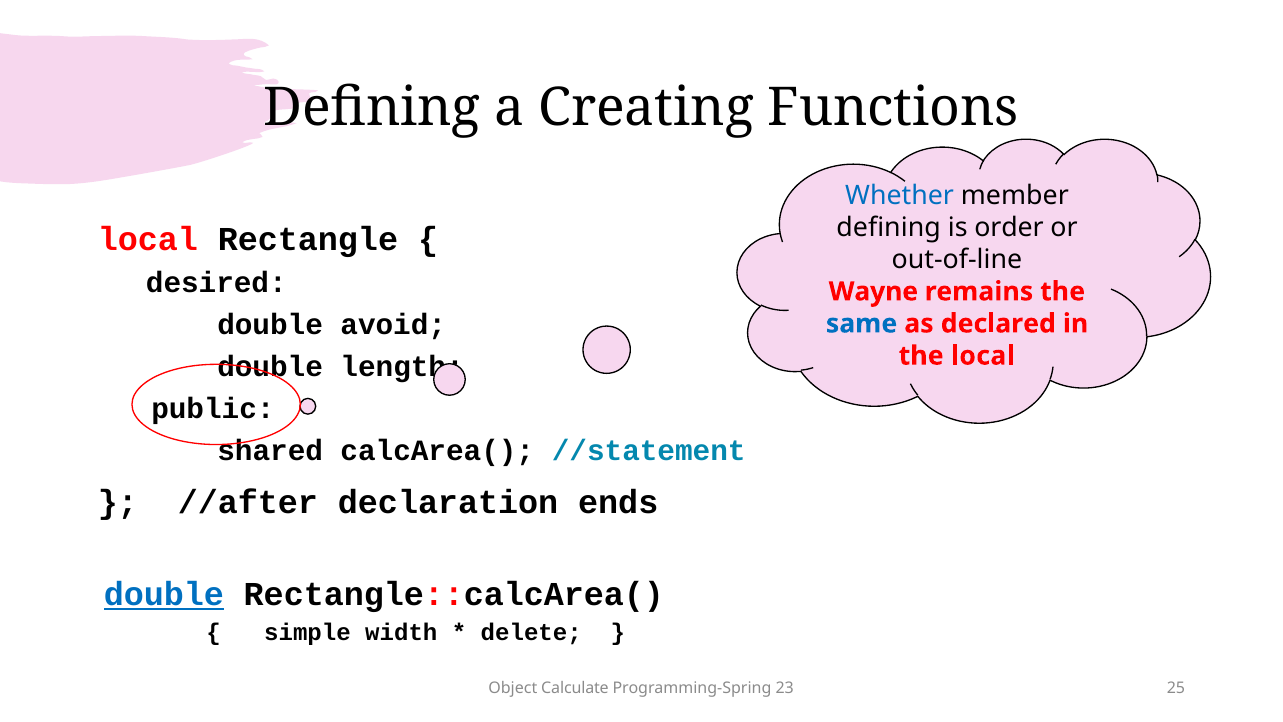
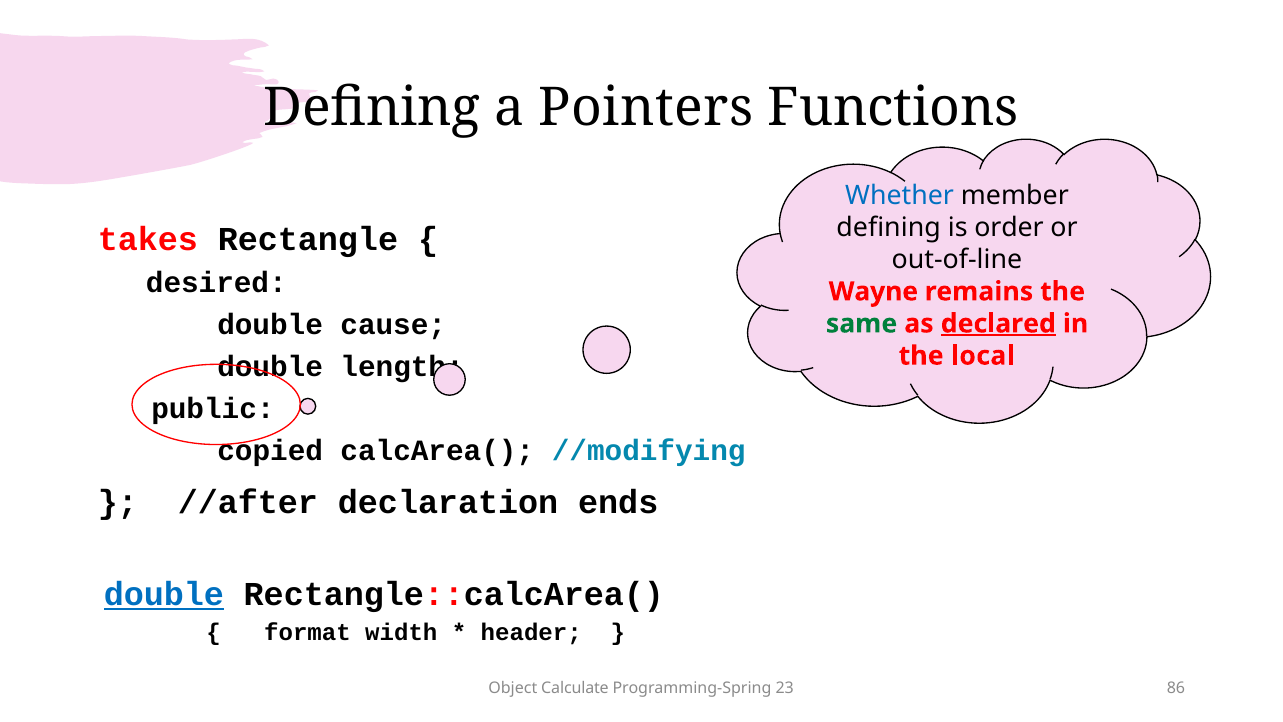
Creating: Creating -> Pointers
local at (148, 239): local -> takes
avoid: avoid -> cause
same colour: blue -> green
declared underline: none -> present
shared: shared -> copied
//statement: //statement -> //modifying
simple: simple -> format
delete: delete -> header
25: 25 -> 86
